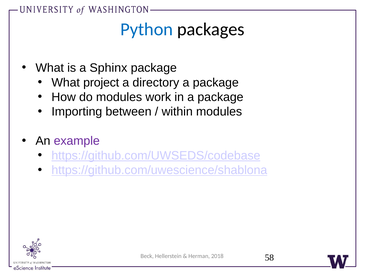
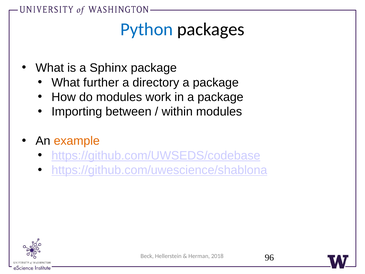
project: project -> further
example colour: purple -> orange
58: 58 -> 96
